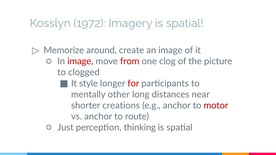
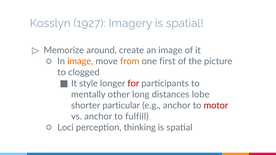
1972: 1972 -> 1927
image at (80, 61) colour: red -> orange
from colour: red -> orange
clog: clog -> first
near: near -> lobe
creations: creations -> particular
route: route -> fulfill
Just: Just -> Loci
